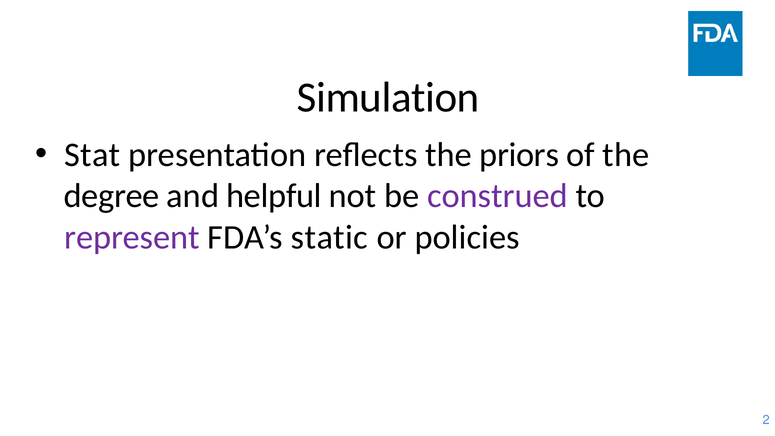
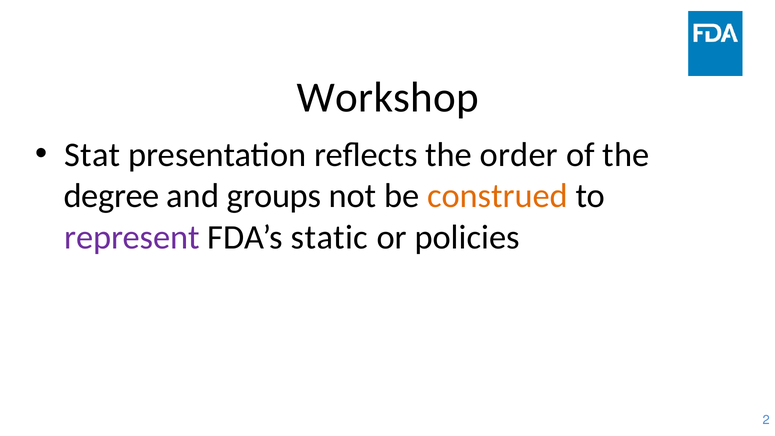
Simulation: Simulation -> Workshop
priors: priors -> order
helpful: helpful -> groups
construed colour: purple -> orange
